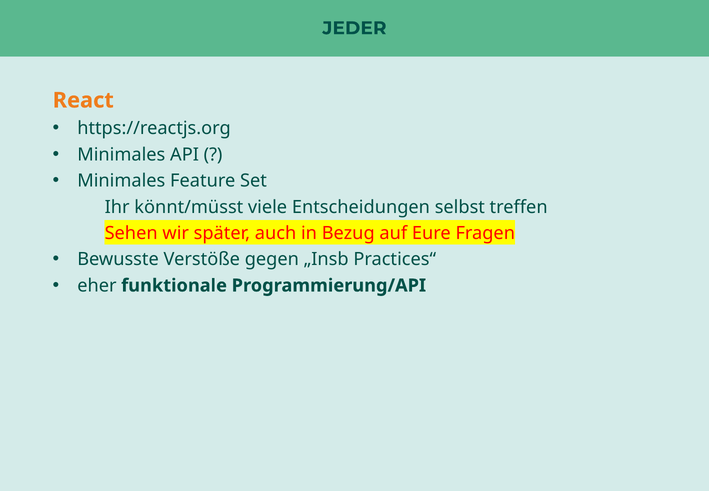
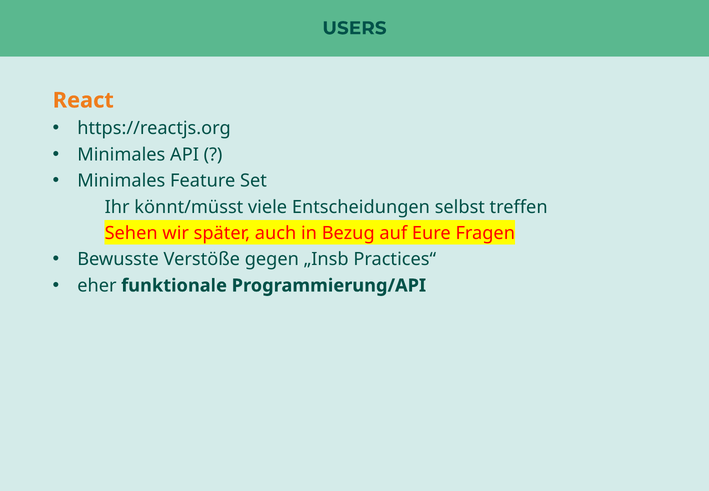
JEDER: JEDER -> USERS
